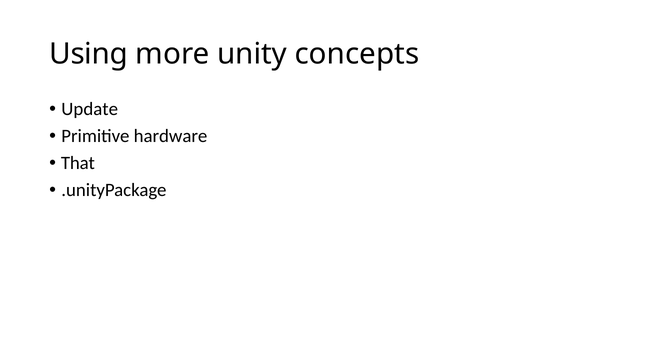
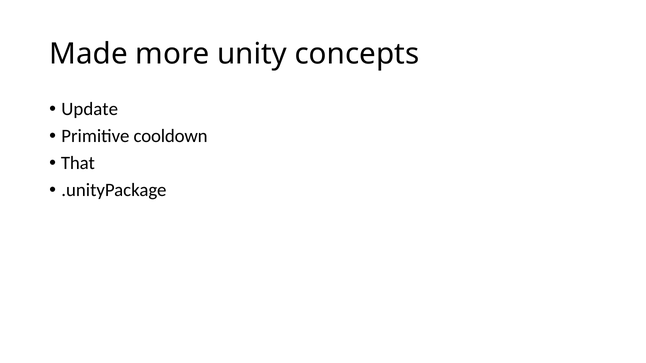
Using: Using -> Made
hardware: hardware -> cooldown
